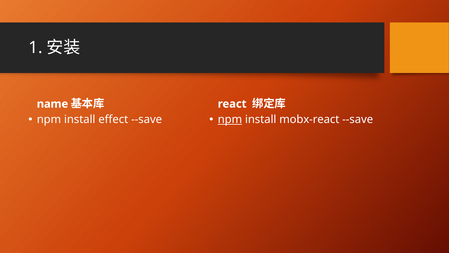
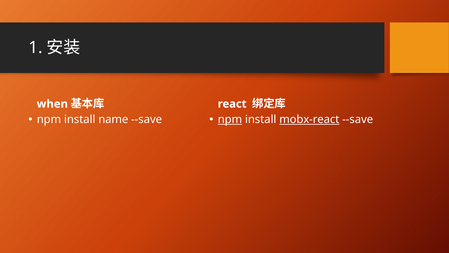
name: name -> when
effect: effect -> name
mobx-react underline: none -> present
